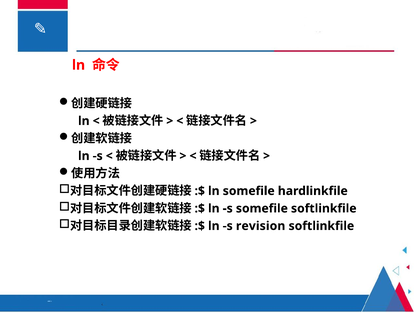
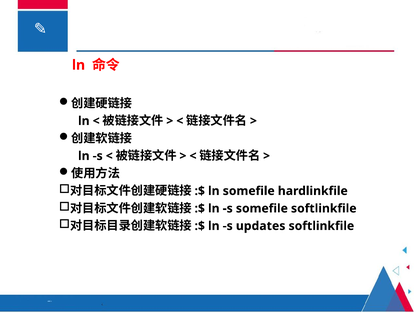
revision: revision -> updates
